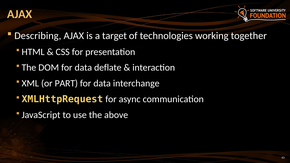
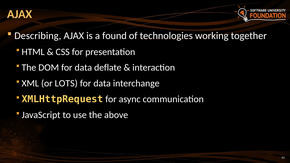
target: target -> found
PART: PART -> LOTS
